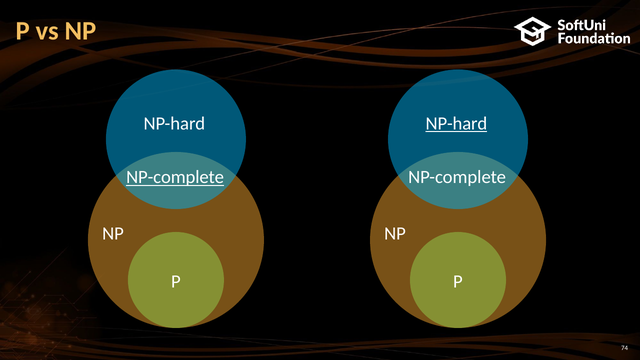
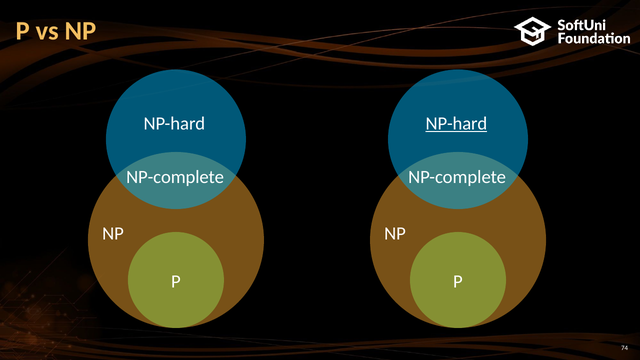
NP-complete at (175, 177) underline: present -> none
